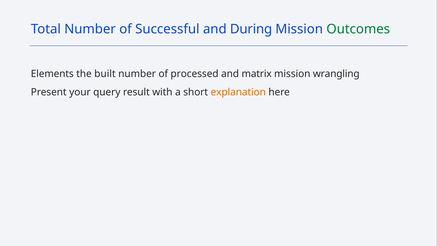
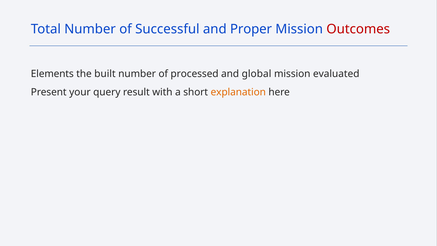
During: During -> Proper
Outcomes colour: green -> red
matrix: matrix -> global
wrangling: wrangling -> evaluated
